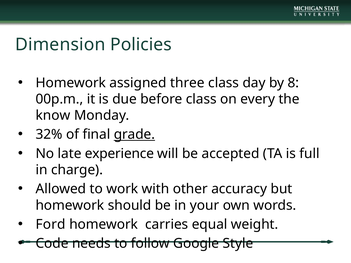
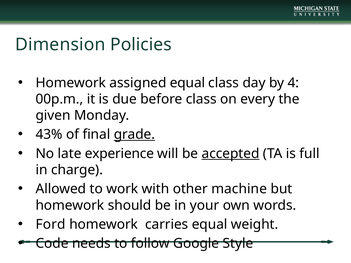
assigned three: three -> equal
8: 8 -> 4
know: know -> given
32%: 32% -> 43%
accepted underline: none -> present
accuracy: accuracy -> machine
